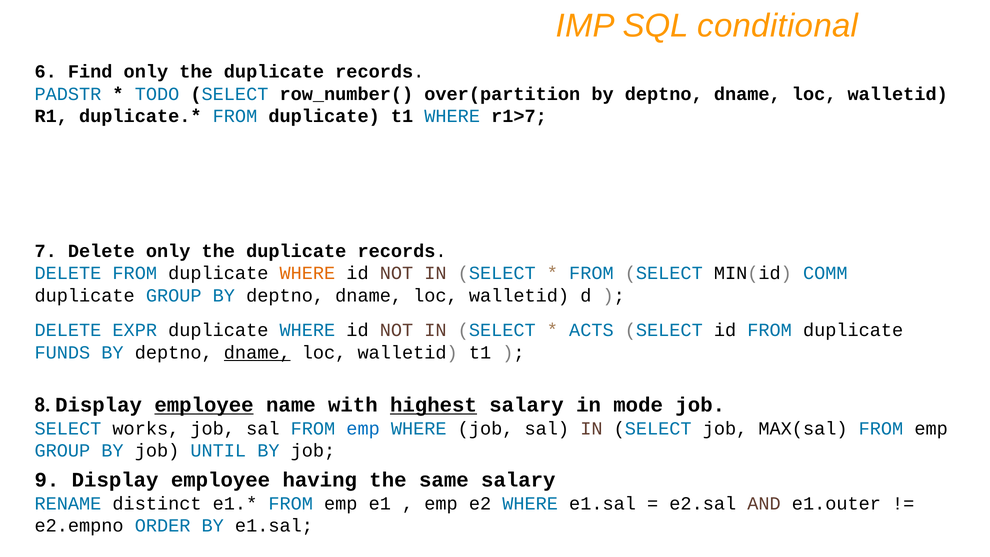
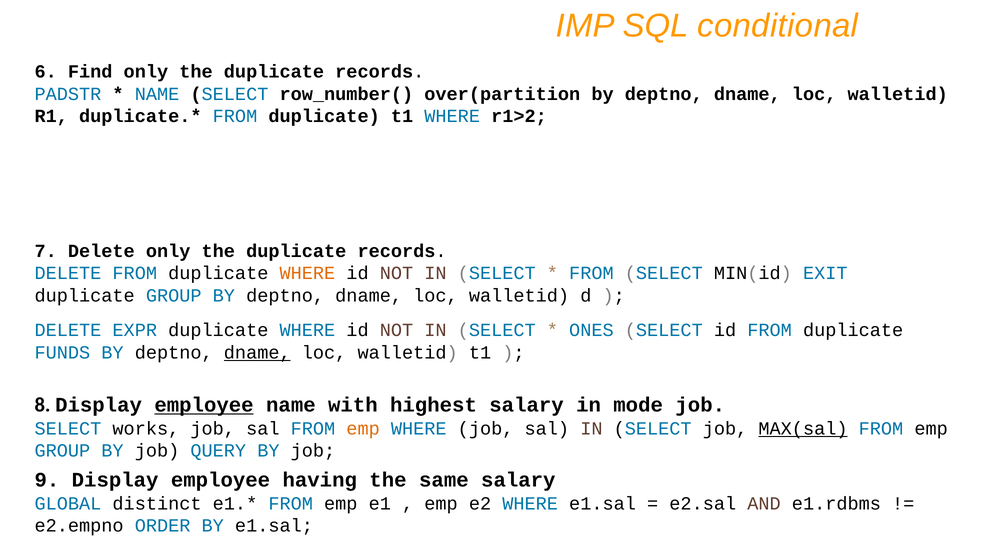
TODO at (157, 94): TODO -> NAME
r1>7: r1>7 -> r1>2
COMM: COMM -> EXIT
ACTS: ACTS -> ONES
highest underline: present -> none
emp at (363, 428) colour: blue -> orange
MAX(sal underline: none -> present
UNTIL: UNTIL -> QUERY
RENAME: RENAME -> GLOBAL
e1.outer: e1.outer -> e1.rdbms
